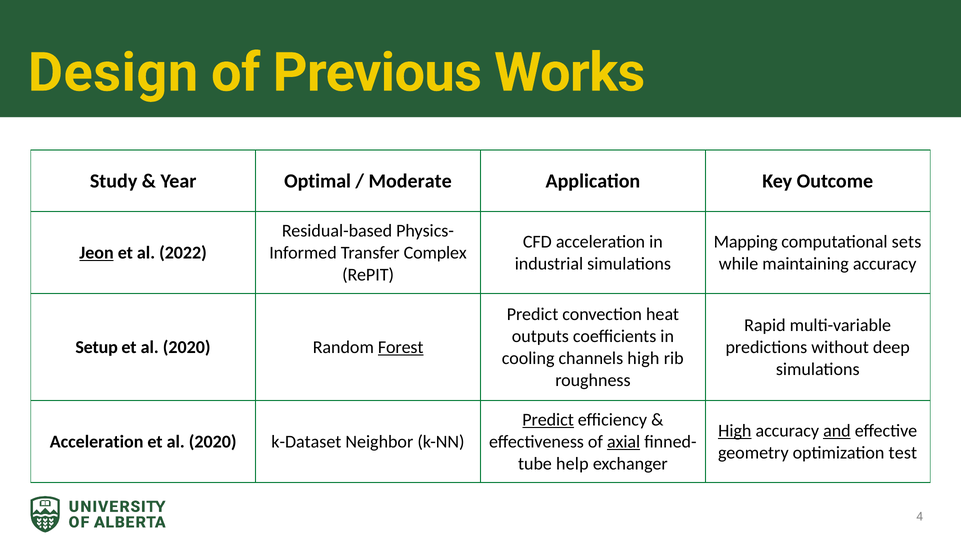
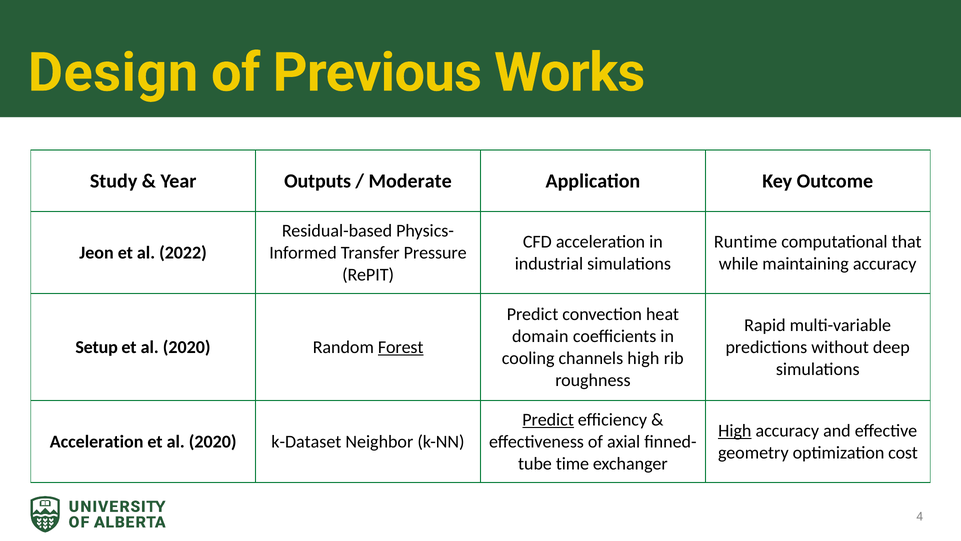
Optimal: Optimal -> Outputs
Mapping: Mapping -> Runtime
sets: sets -> that
Jeon underline: present -> none
Complex: Complex -> Pressure
outputs: outputs -> domain
and underline: present -> none
axial underline: present -> none
test: test -> cost
help: help -> time
